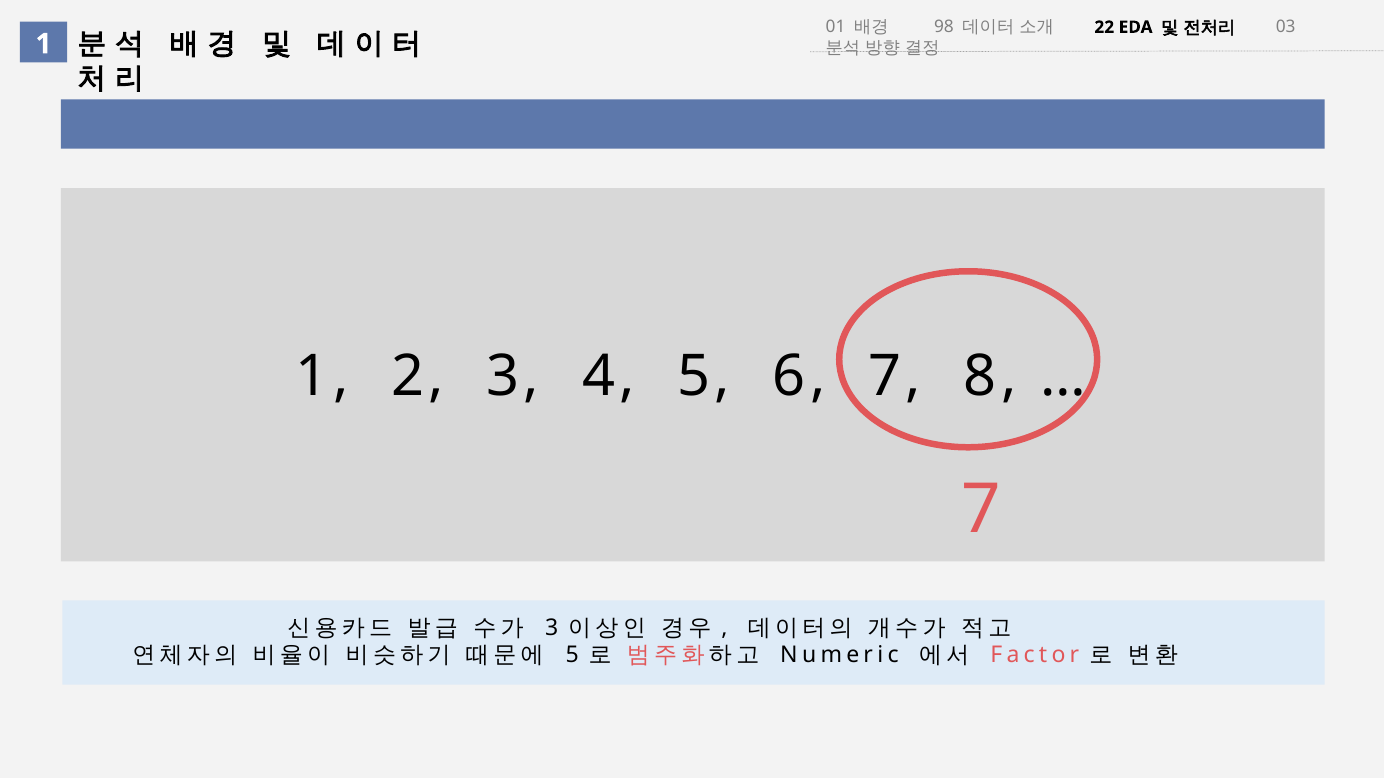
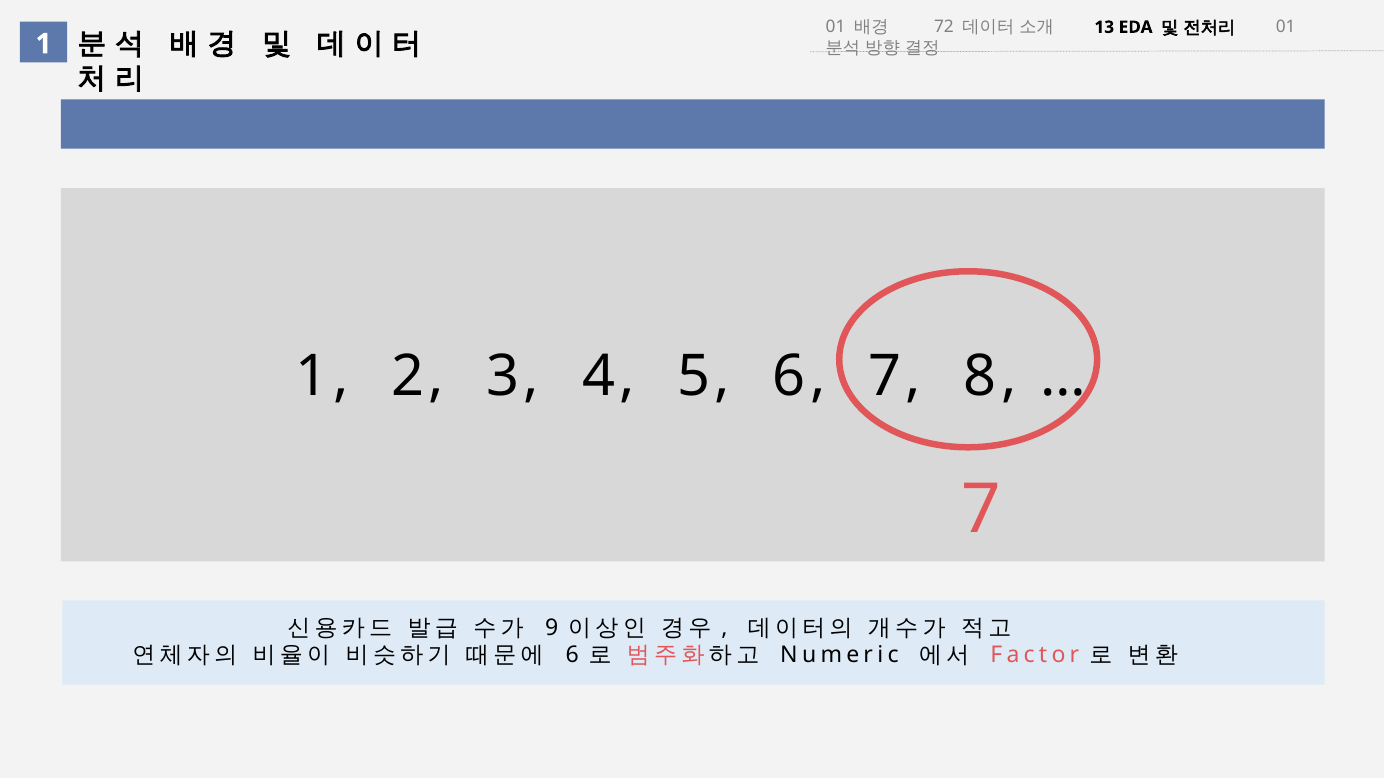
98: 98 -> 72
22: 22 -> 13
03 at (1286, 27): 03 -> 01
3 at (552, 628): 3 -> 9
5 at (572, 656): 5 -> 6
